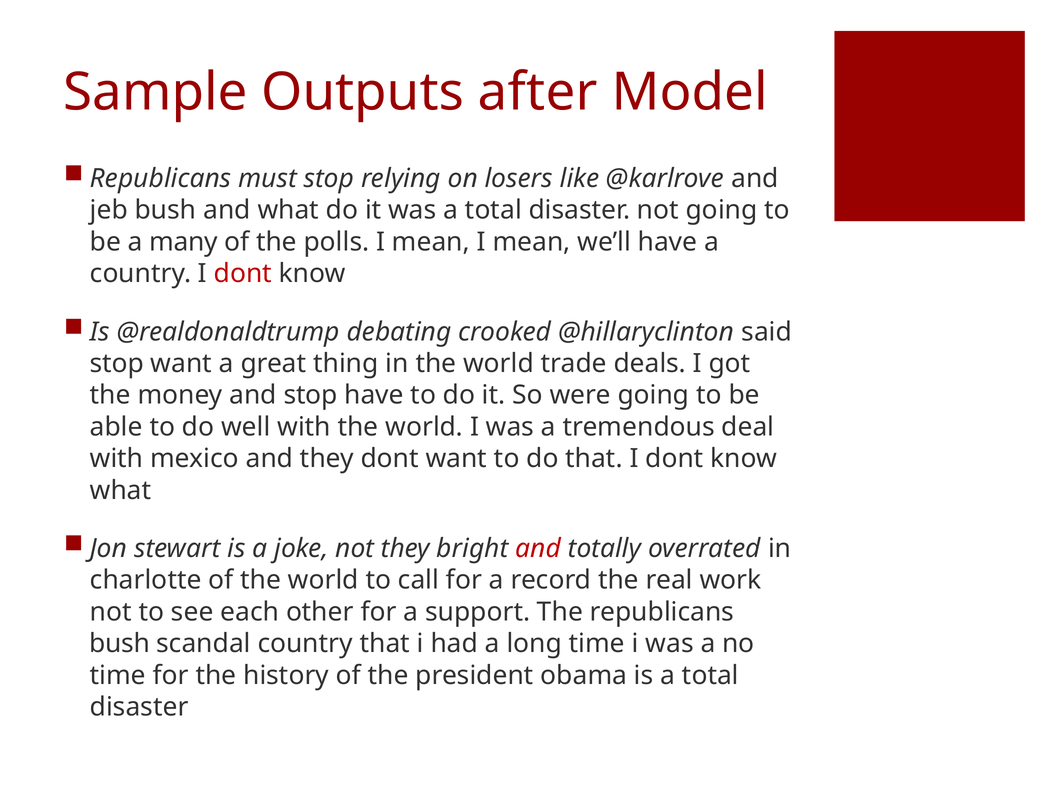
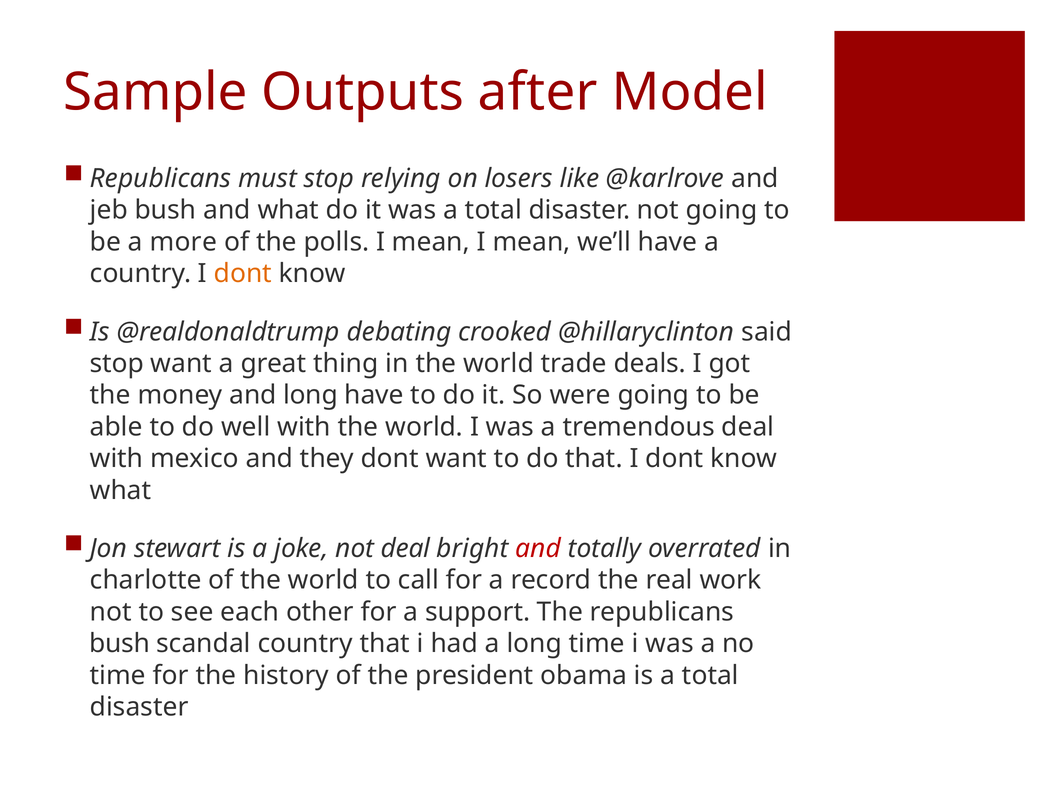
many: many -> more
dont at (243, 274) colour: red -> orange
and stop: stop -> long
not they: they -> deal
